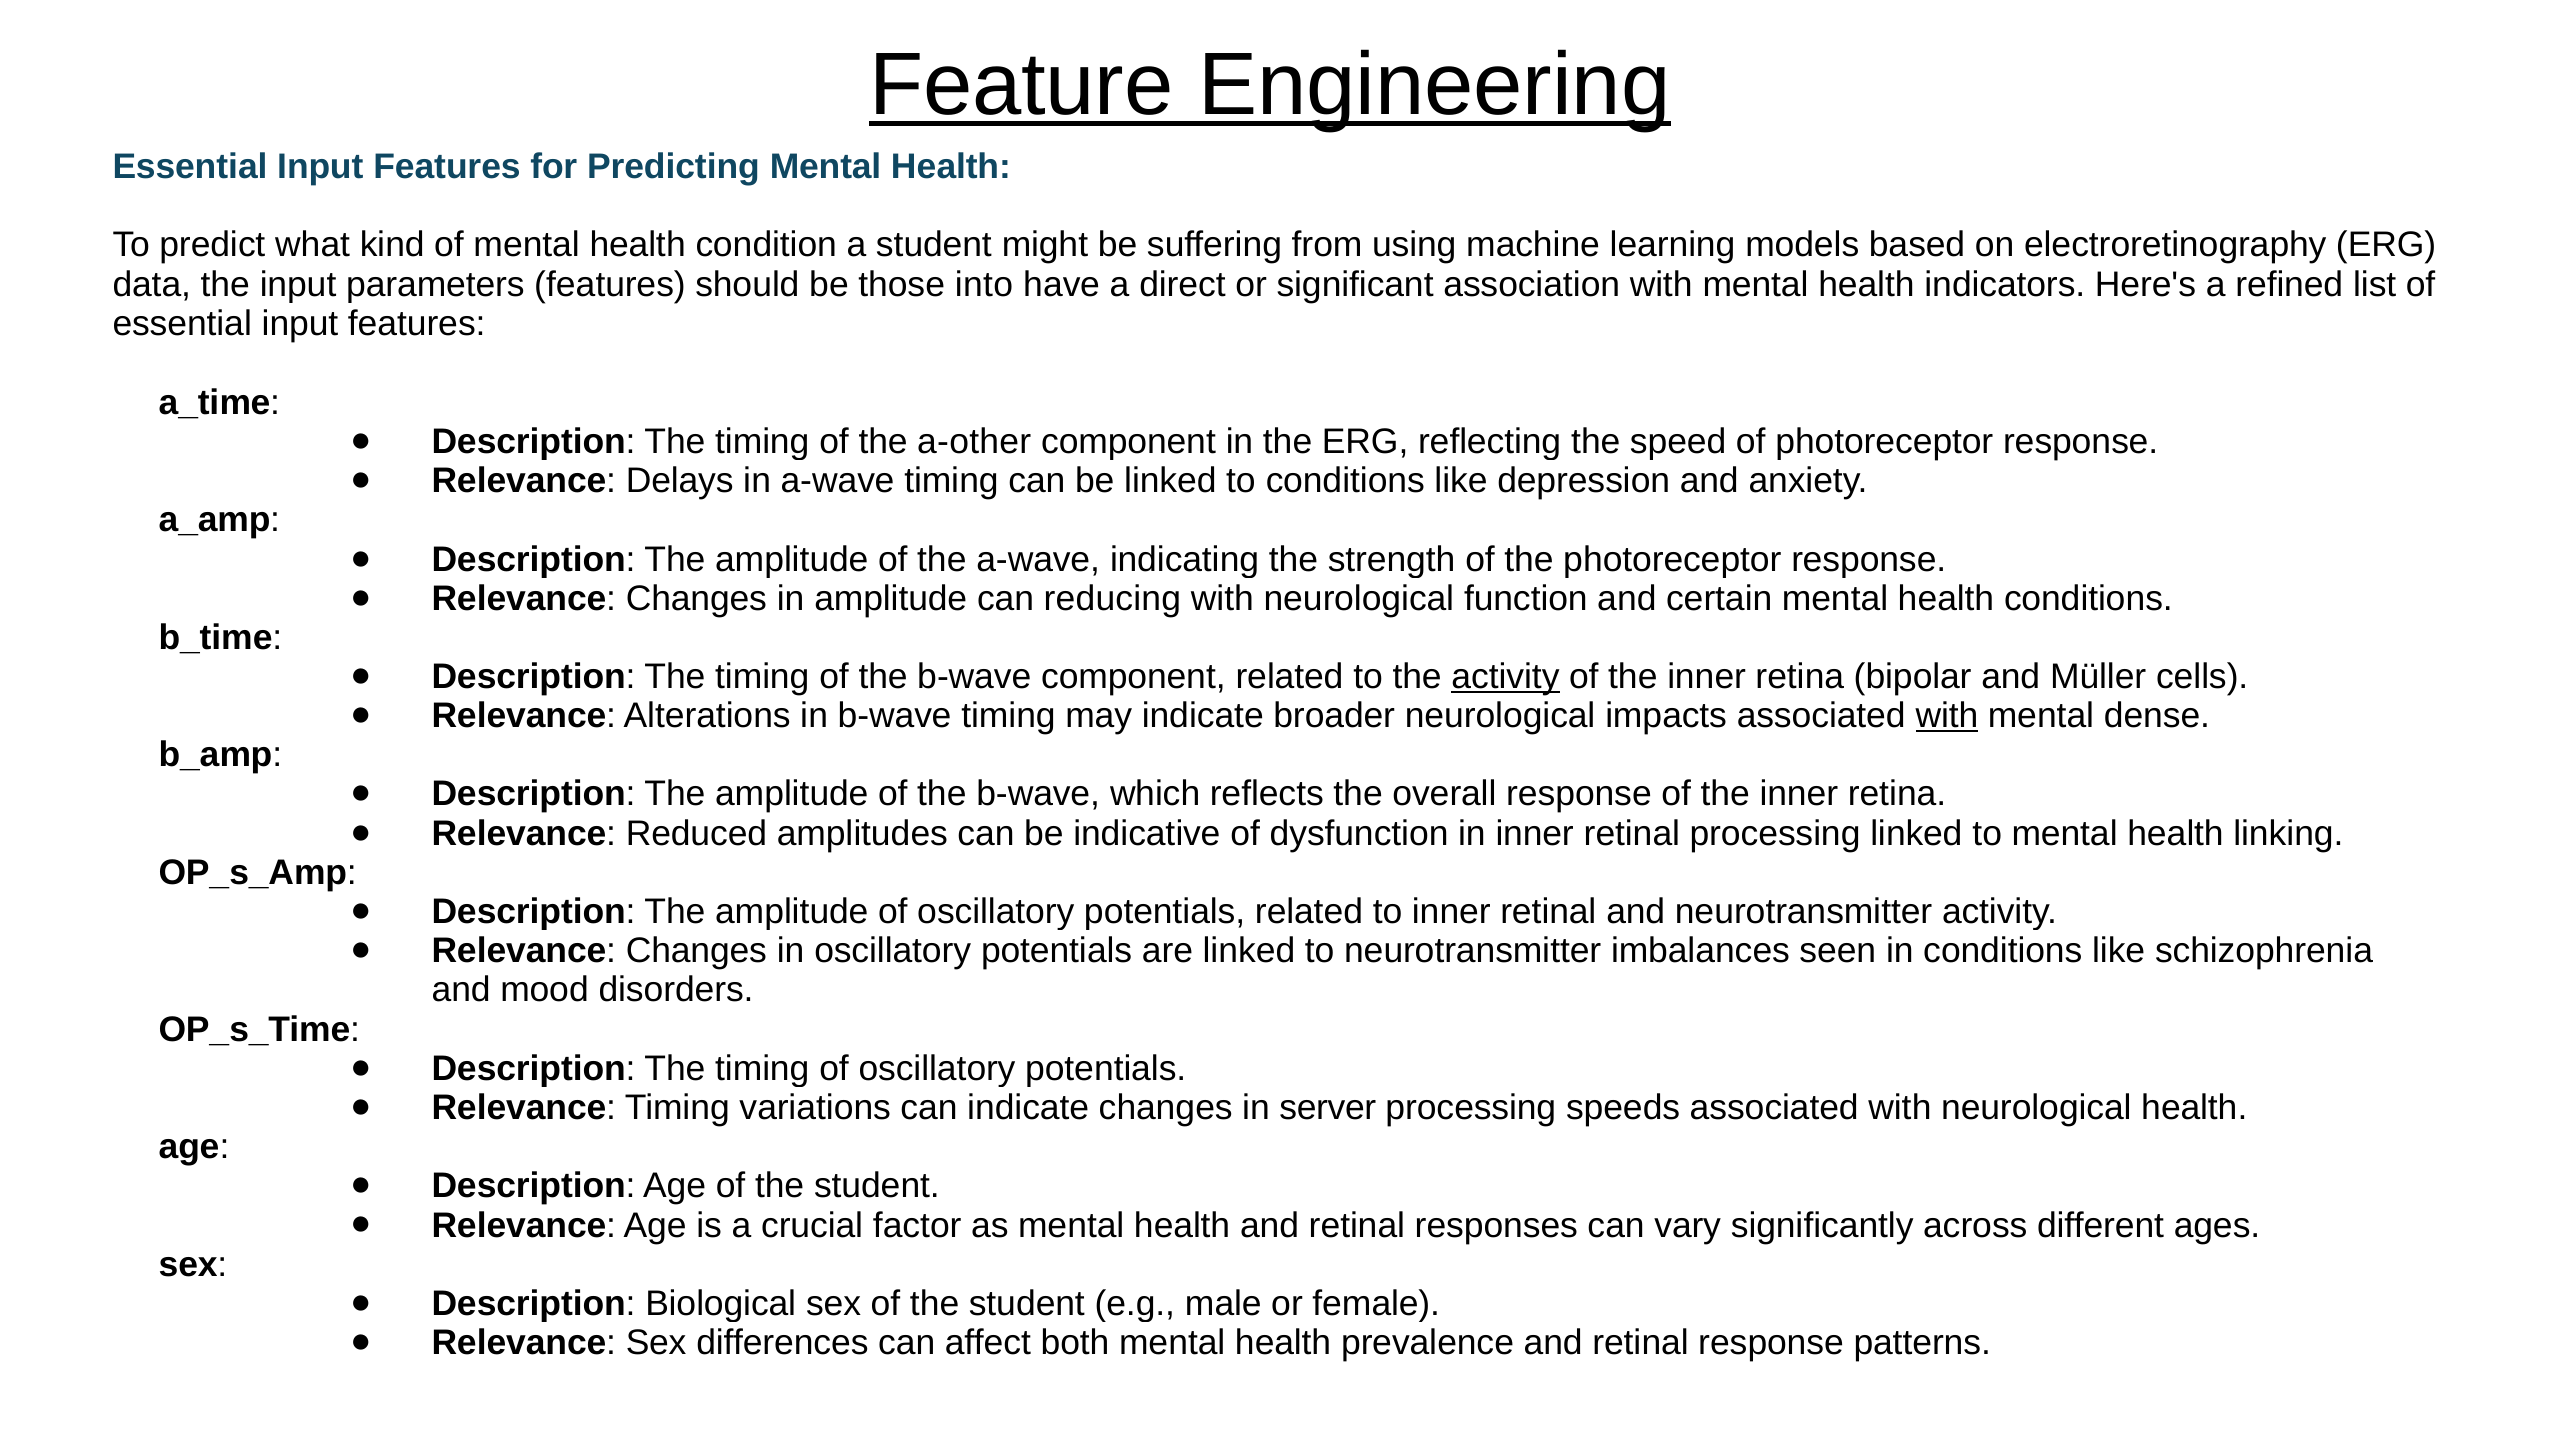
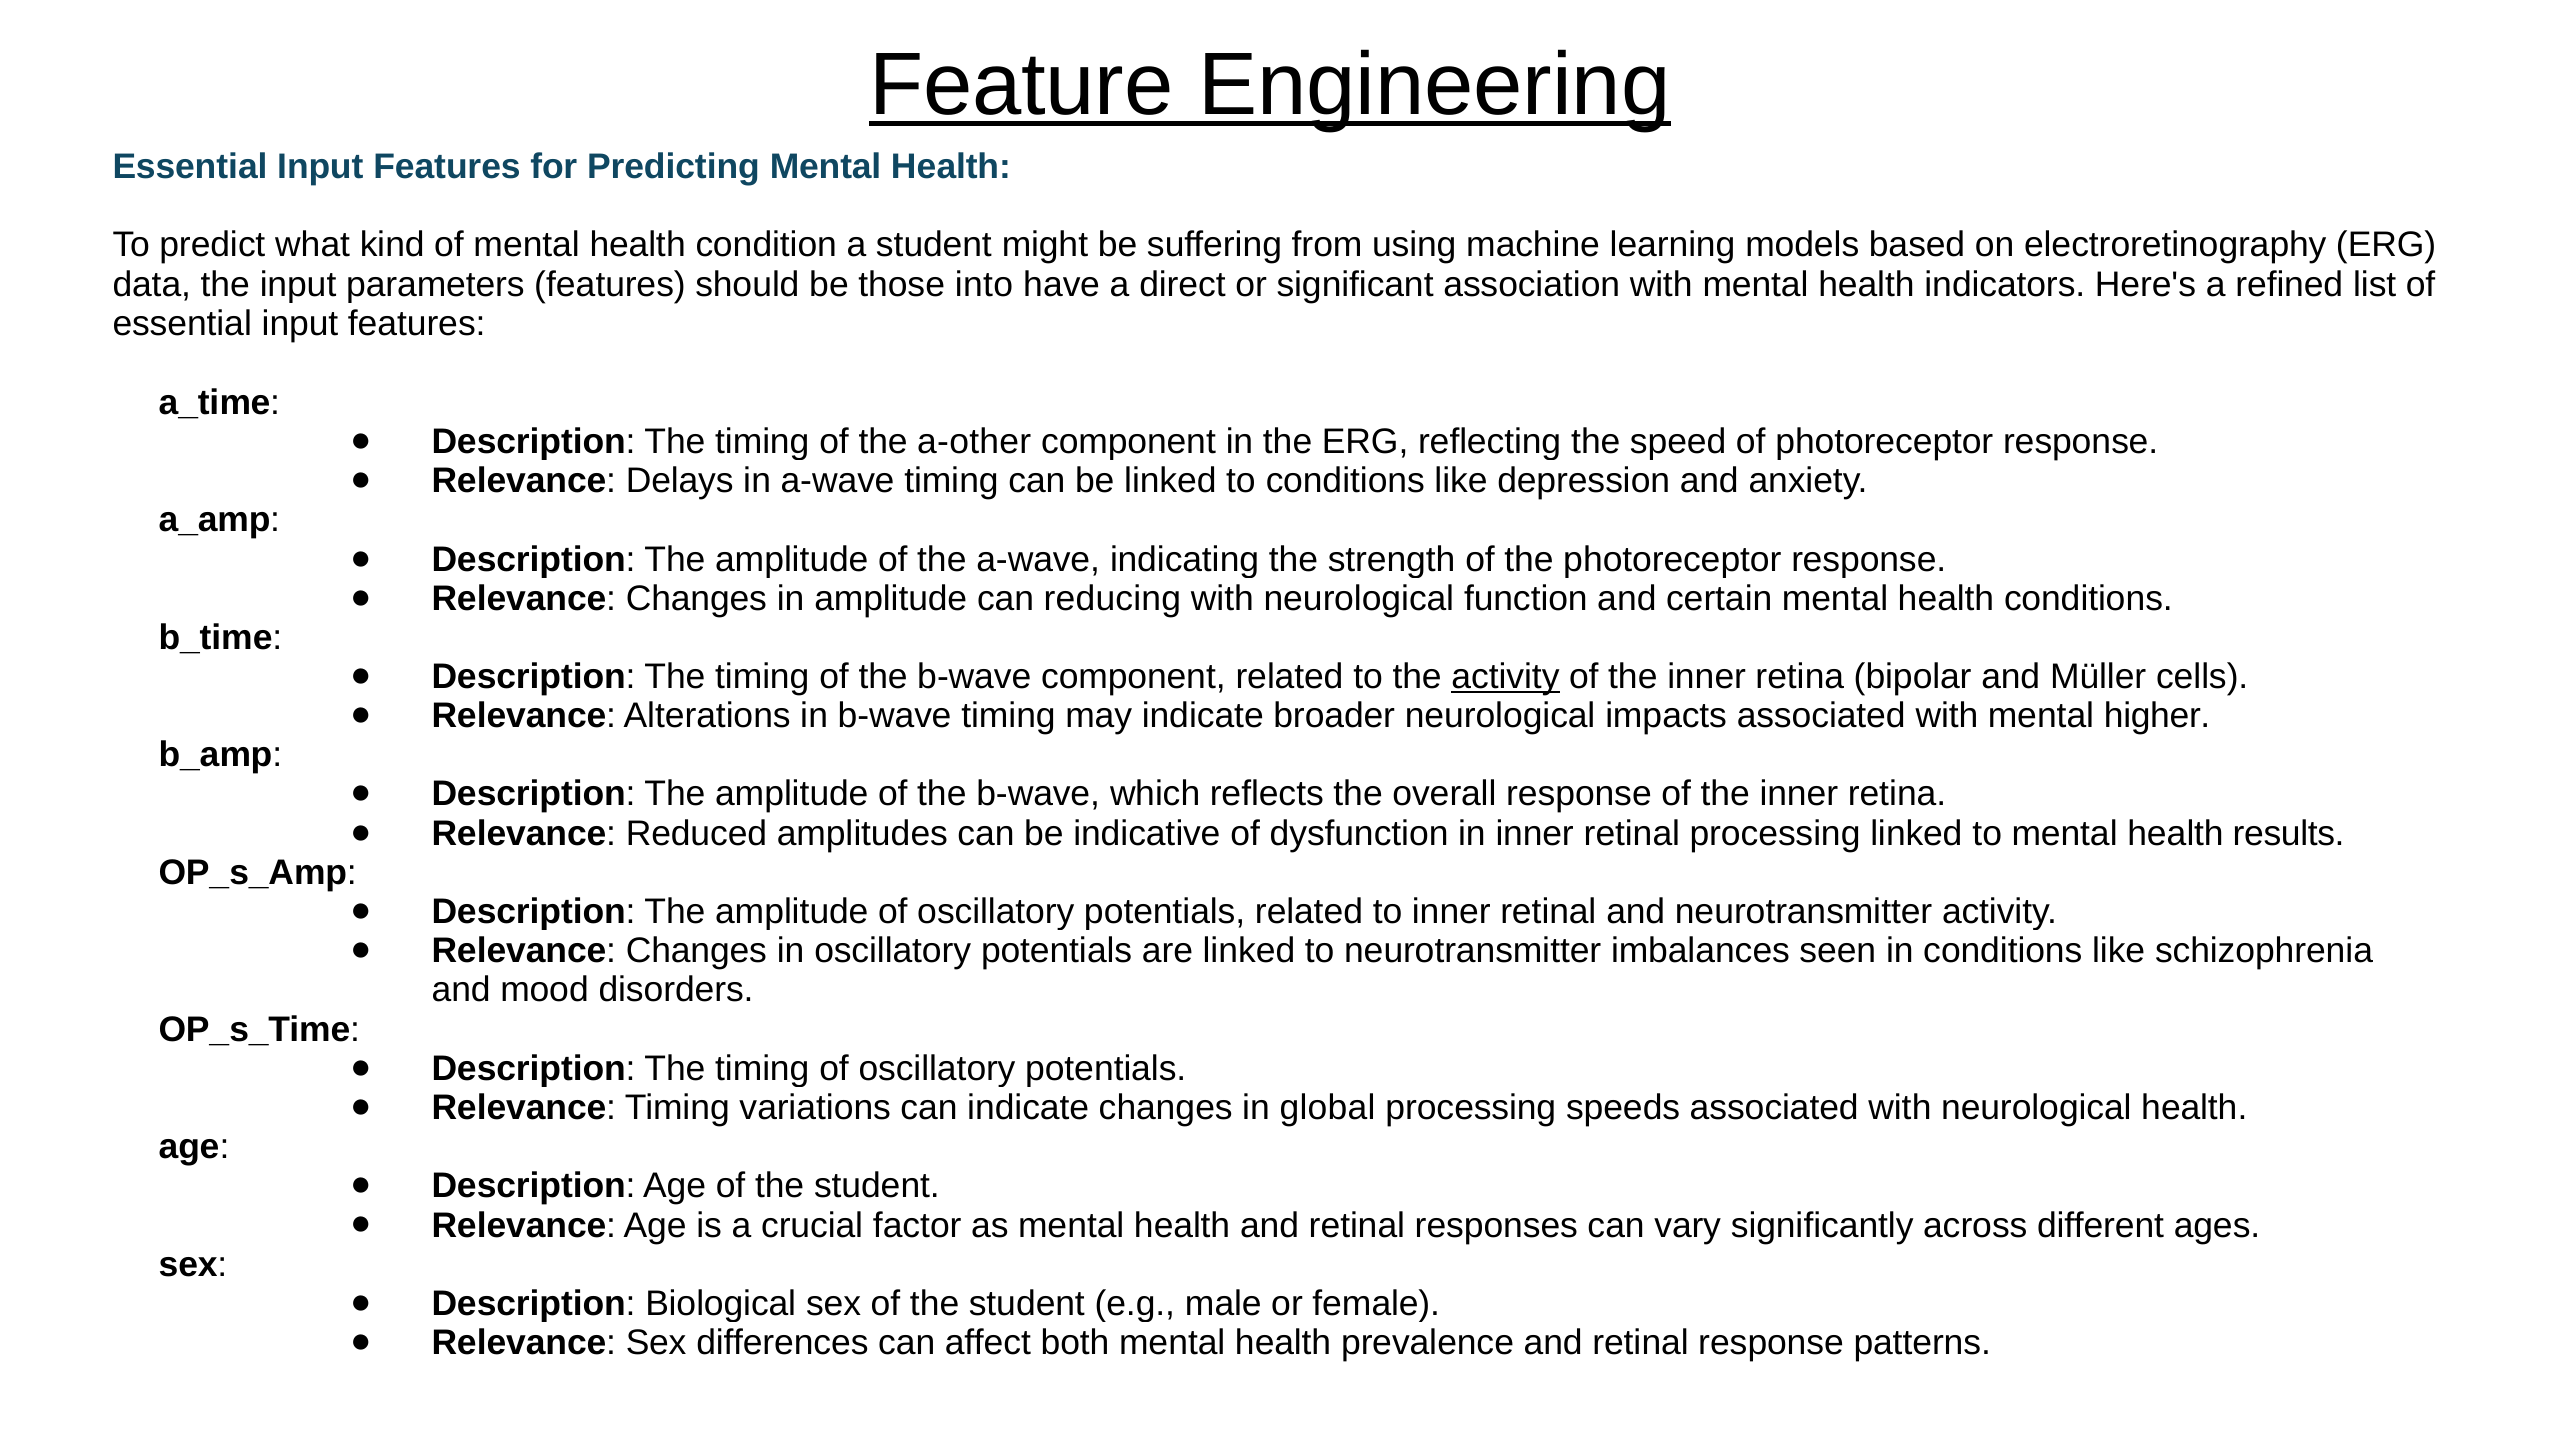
with at (1947, 716) underline: present -> none
dense: dense -> higher
linking: linking -> results
server: server -> global
